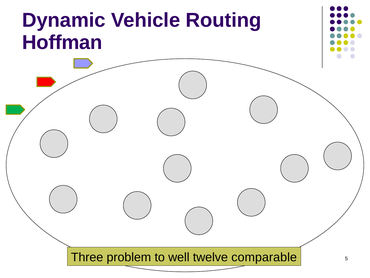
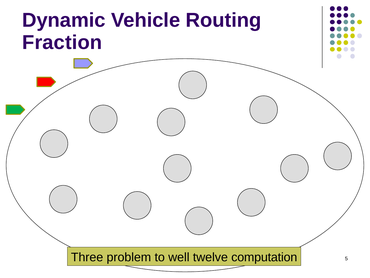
Hoffman: Hoffman -> Fraction
comparable: comparable -> computation
